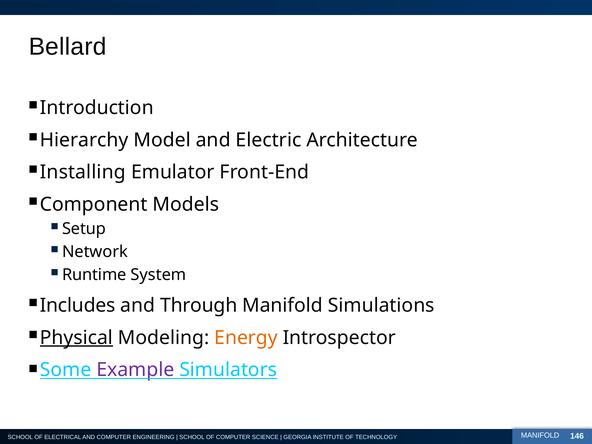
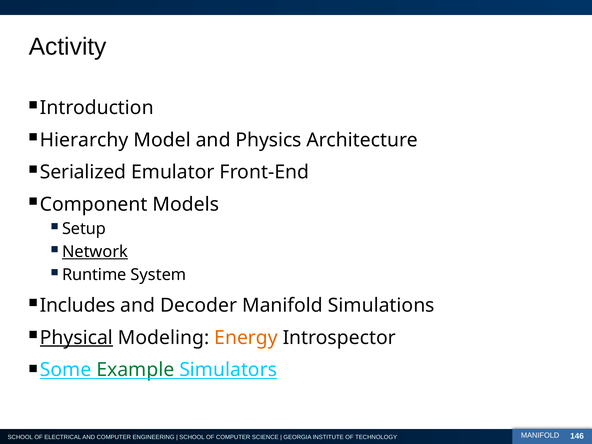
Bellard: Bellard -> Activity
Electric: Electric -> Physics
Installing: Installing -> Serialized
Network underline: none -> present
Through: Through -> Decoder
Example colour: purple -> green
